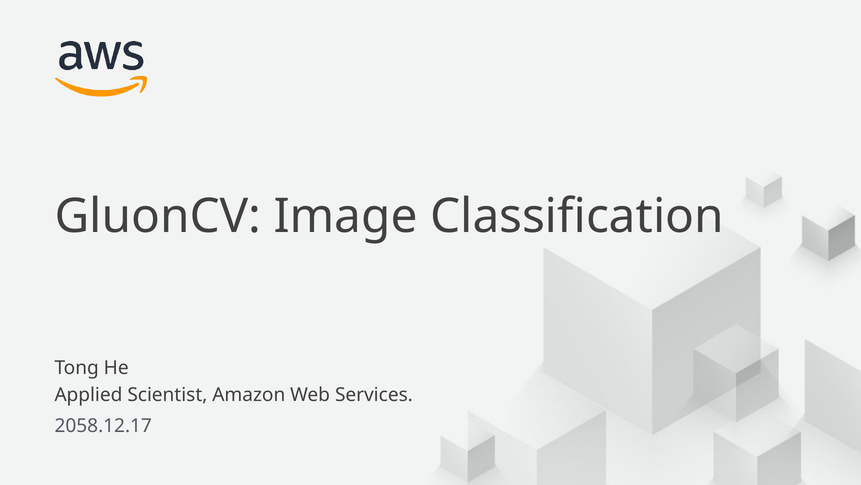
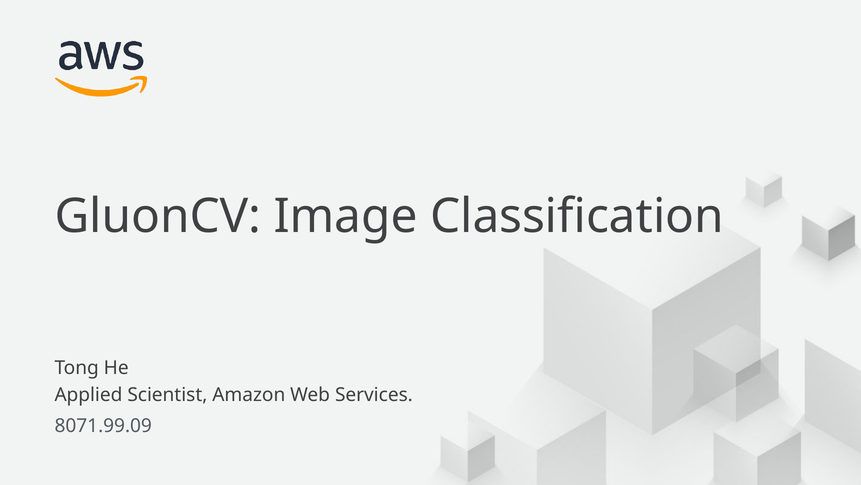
2058.12.17: 2058.12.17 -> 8071.99.09
